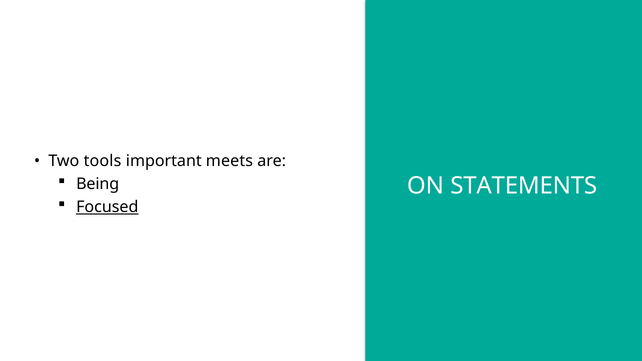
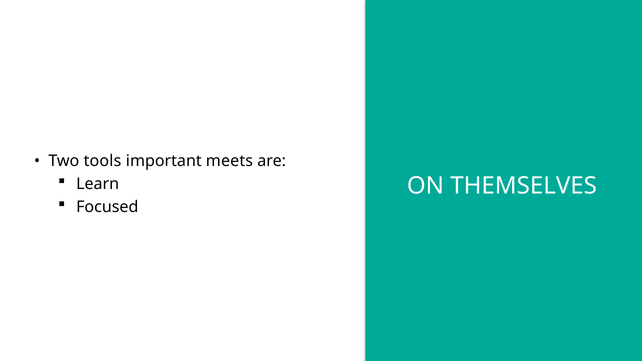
Being: Being -> Learn
STATEMENTS: STATEMENTS -> THEMSELVES
Focused underline: present -> none
